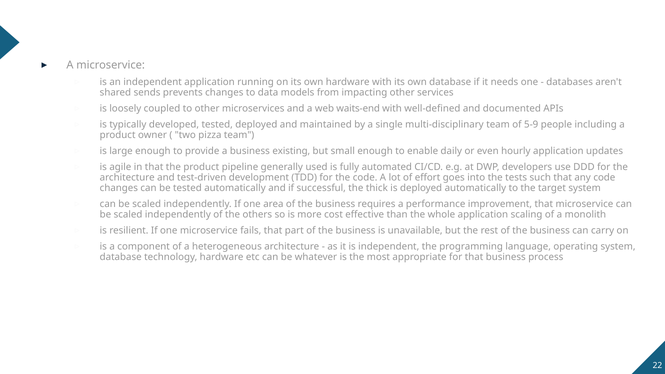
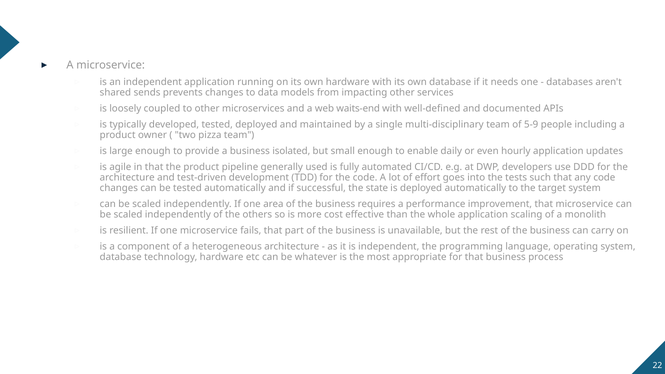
existing: existing -> isolated
thick: thick -> state
